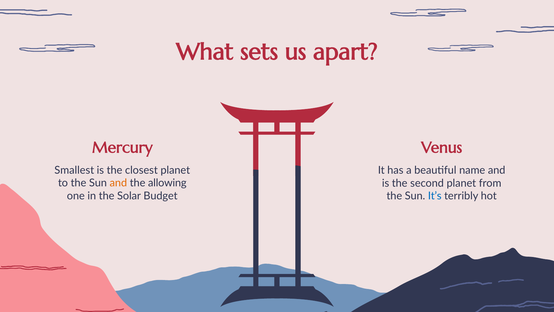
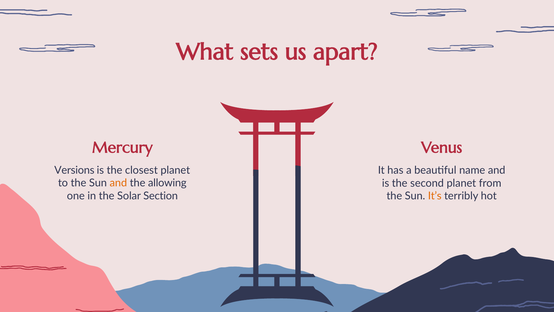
Smallest: Smallest -> Versions
Budget: Budget -> Section
It’s colour: blue -> orange
